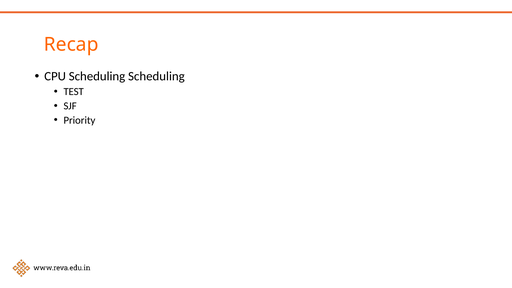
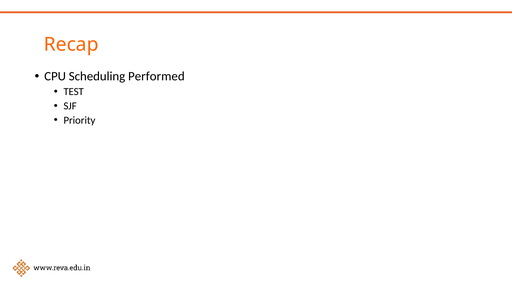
Scheduling Scheduling: Scheduling -> Performed
